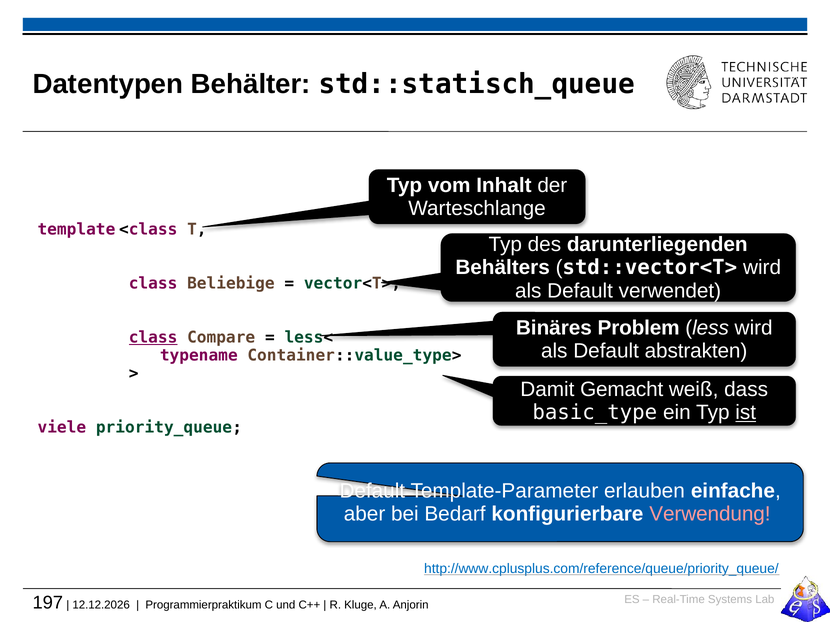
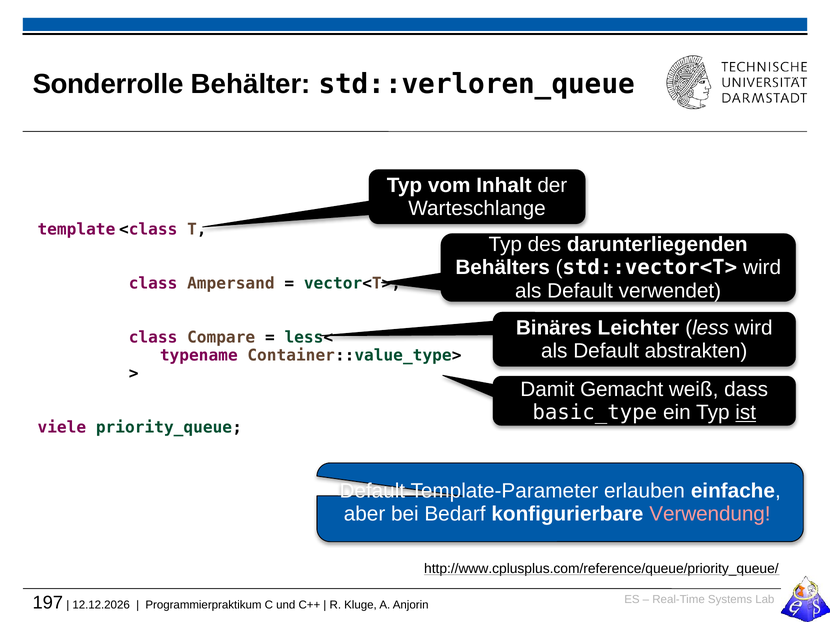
Datentypen: Datentypen -> Sonderrolle
std::statisch_queue: std::statisch_queue -> std::verloren_queue
Beliebige: Beliebige -> Ampersand
Problem: Problem -> Leichter
class at (153, 338) underline: present -> none
http://www.cplusplus.com/reference/queue/priority_queue/ colour: blue -> black
